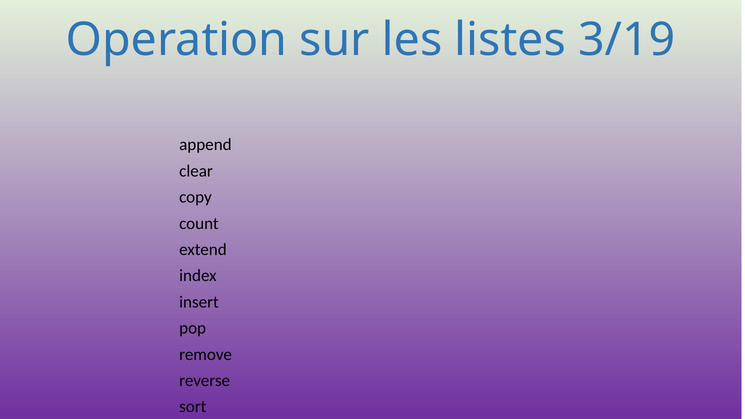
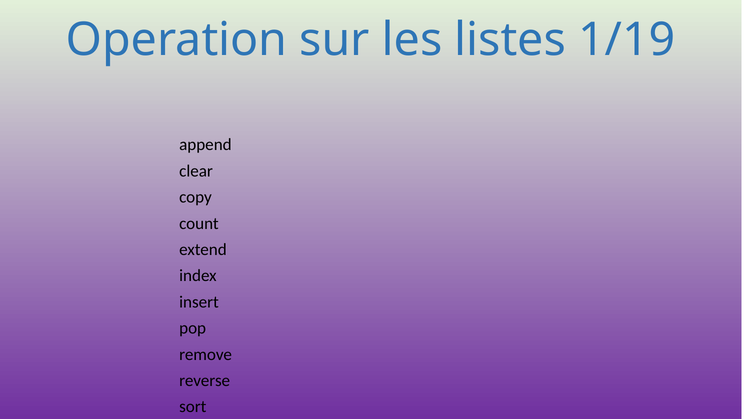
3/19: 3/19 -> 1/19
